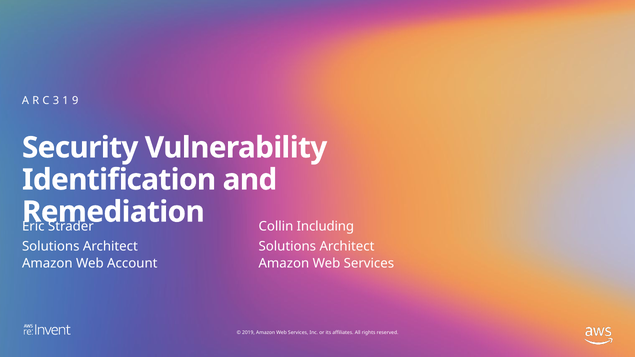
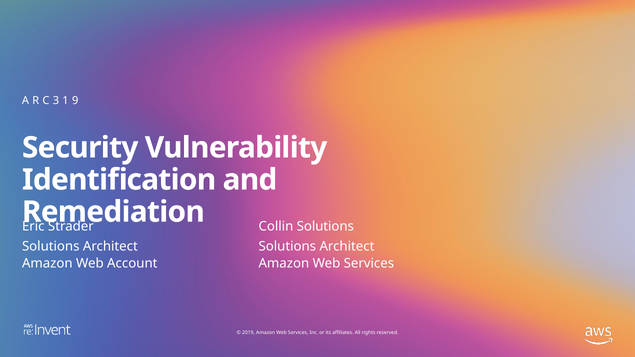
Collin Including: Including -> Solutions
